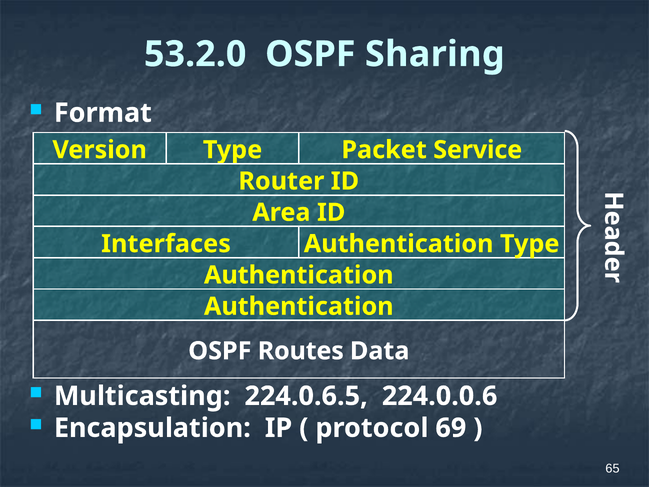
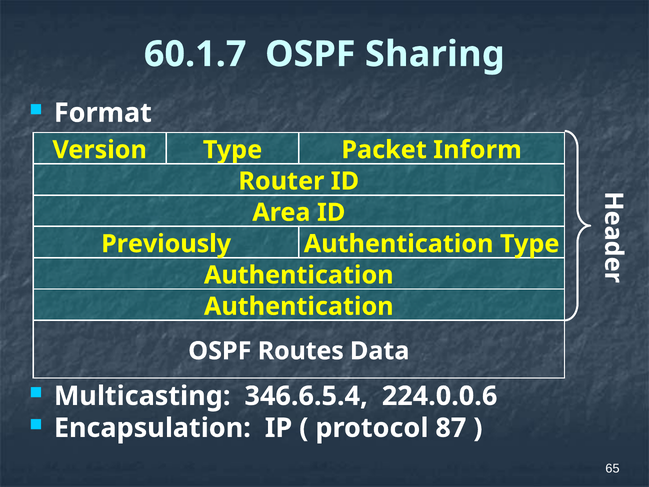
53.2.0: 53.2.0 -> 60.1.7
Service: Service -> Inform
Interfaces: Interfaces -> Previously
224.0.6.5: 224.0.6.5 -> 346.6.5.4
69: 69 -> 87
